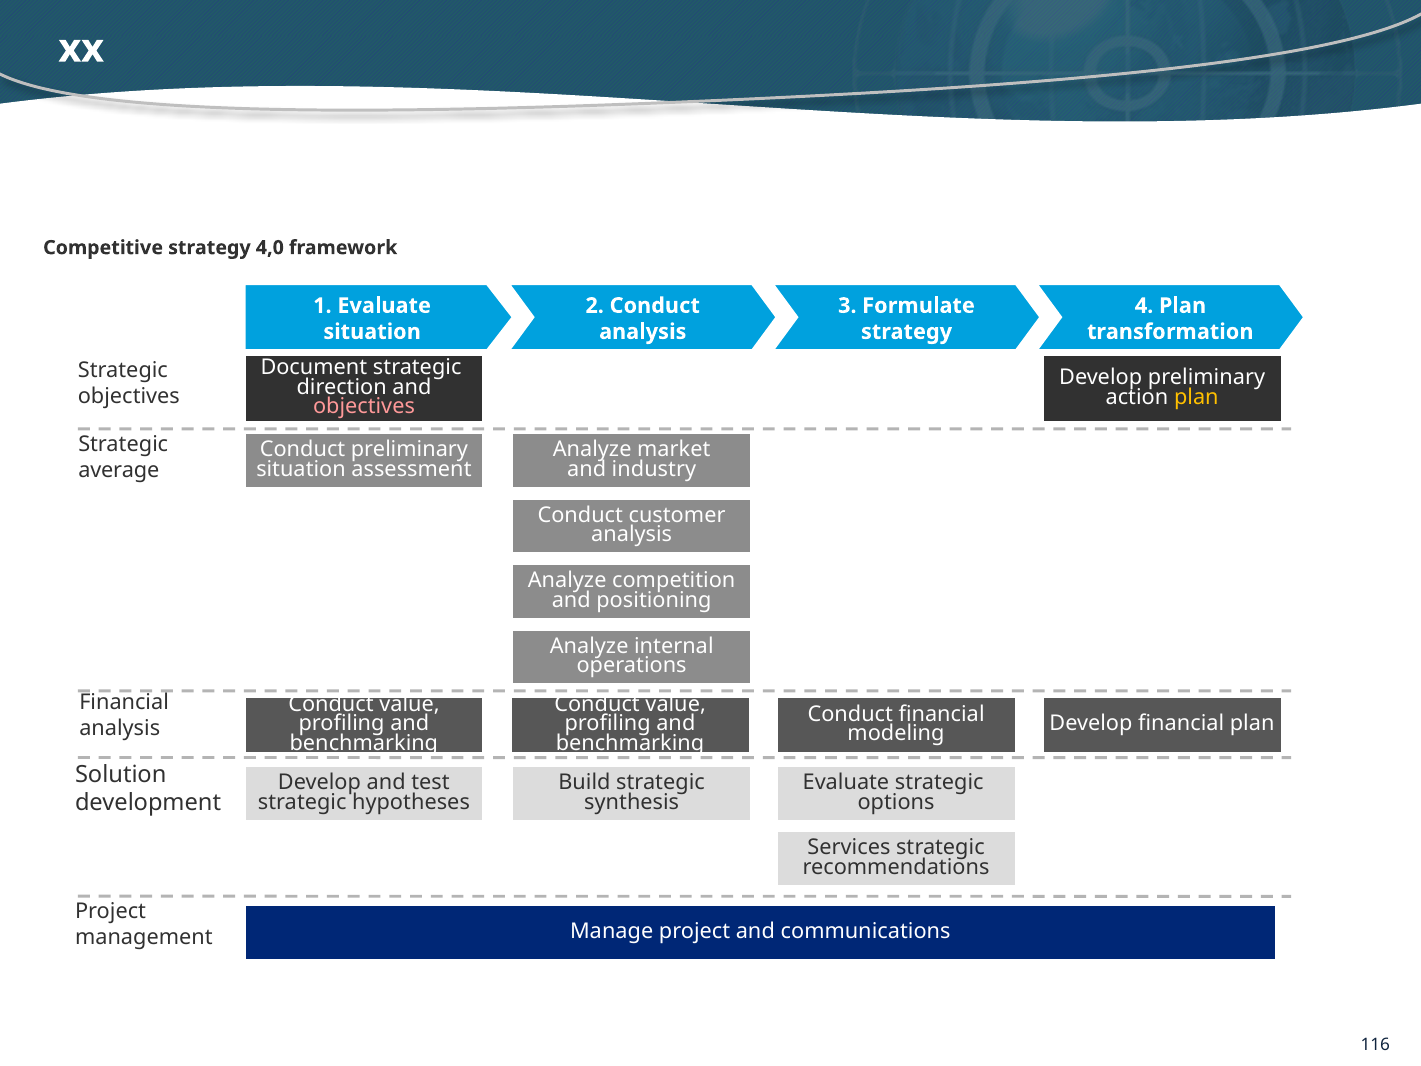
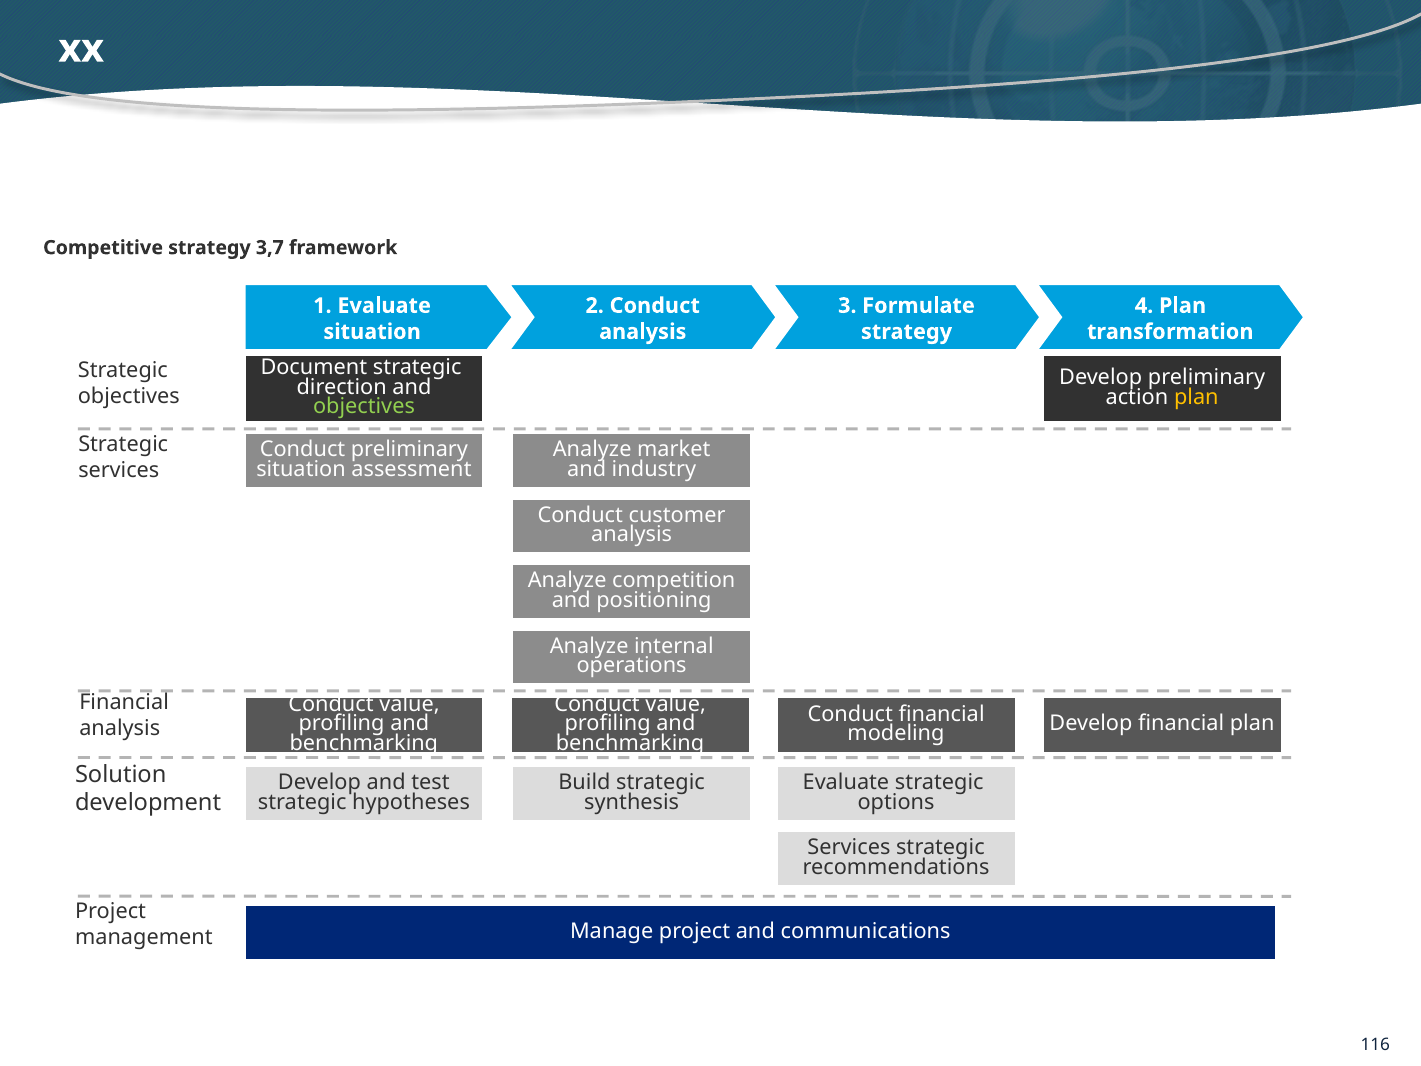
4,0: 4,0 -> 3,7
objectives at (364, 407) colour: pink -> light green
average at (119, 470): average -> services
